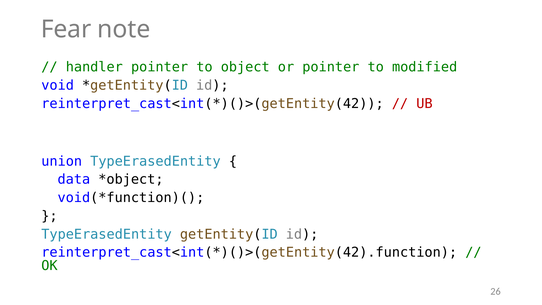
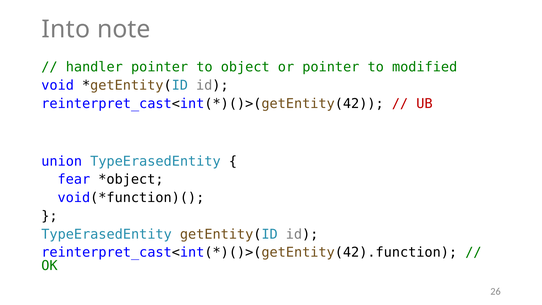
Fear: Fear -> Into
data: data -> fear
